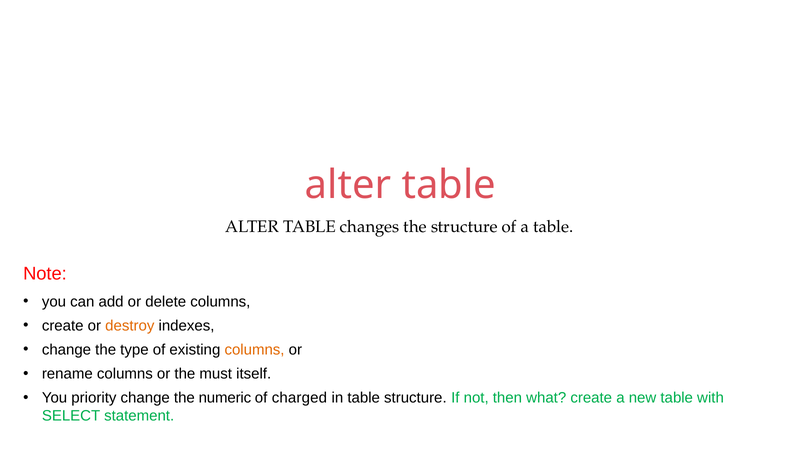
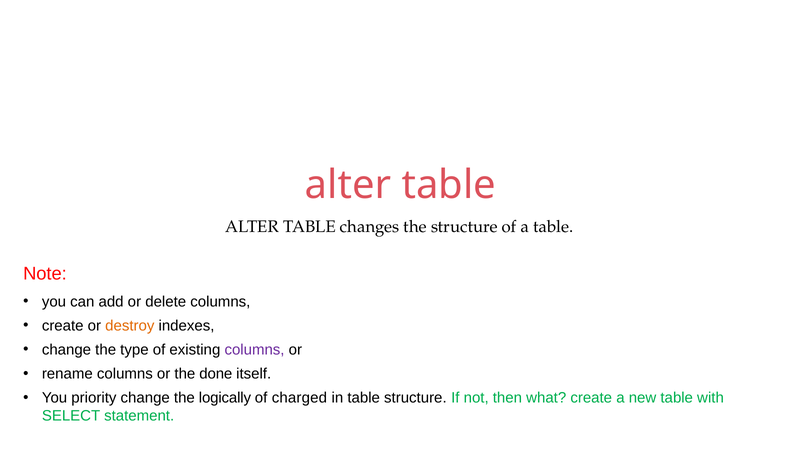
columns at (255, 349) colour: orange -> purple
must: must -> done
numeric: numeric -> logically
